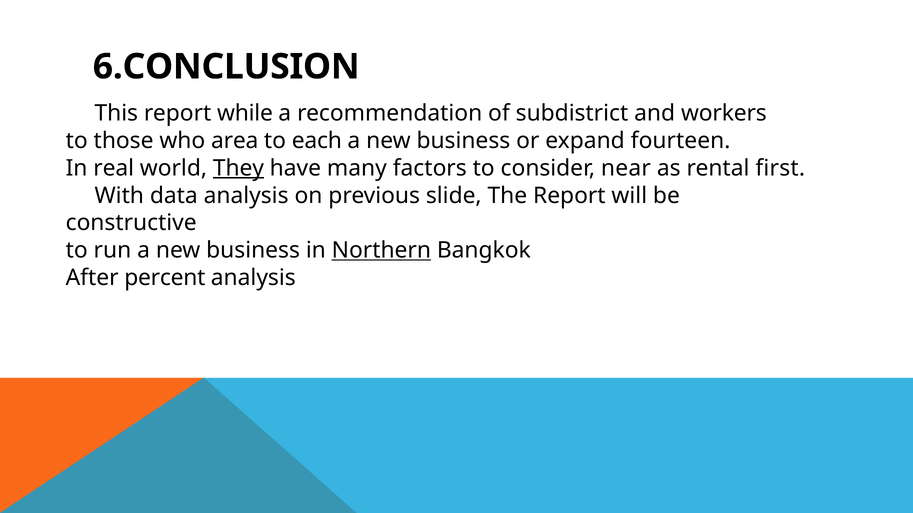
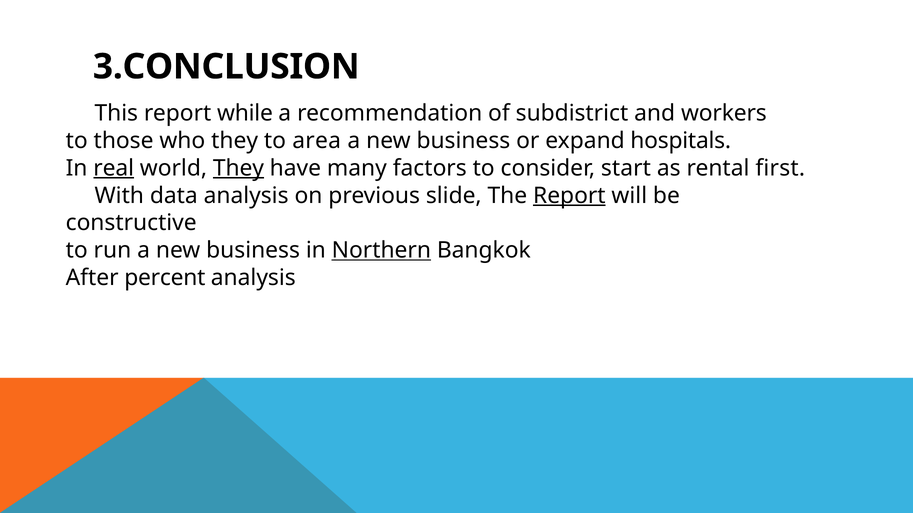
6.CONCLUSION: 6.CONCLUSION -> 3.CONCLUSION
who area: area -> they
each: each -> area
fourteen: fourteen -> hospitals
real underline: none -> present
near: near -> start
Report at (569, 196) underline: none -> present
